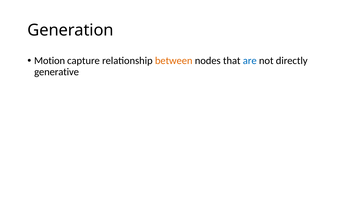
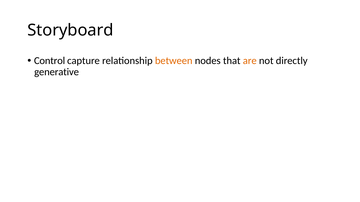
Generation: Generation -> Storyboard
Motion: Motion -> Control
are colour: blue -> orange
